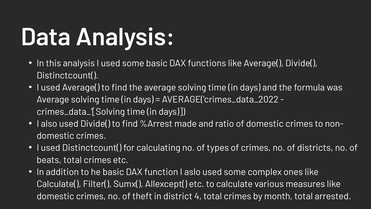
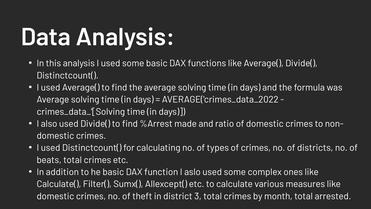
4: 4 -> 3
